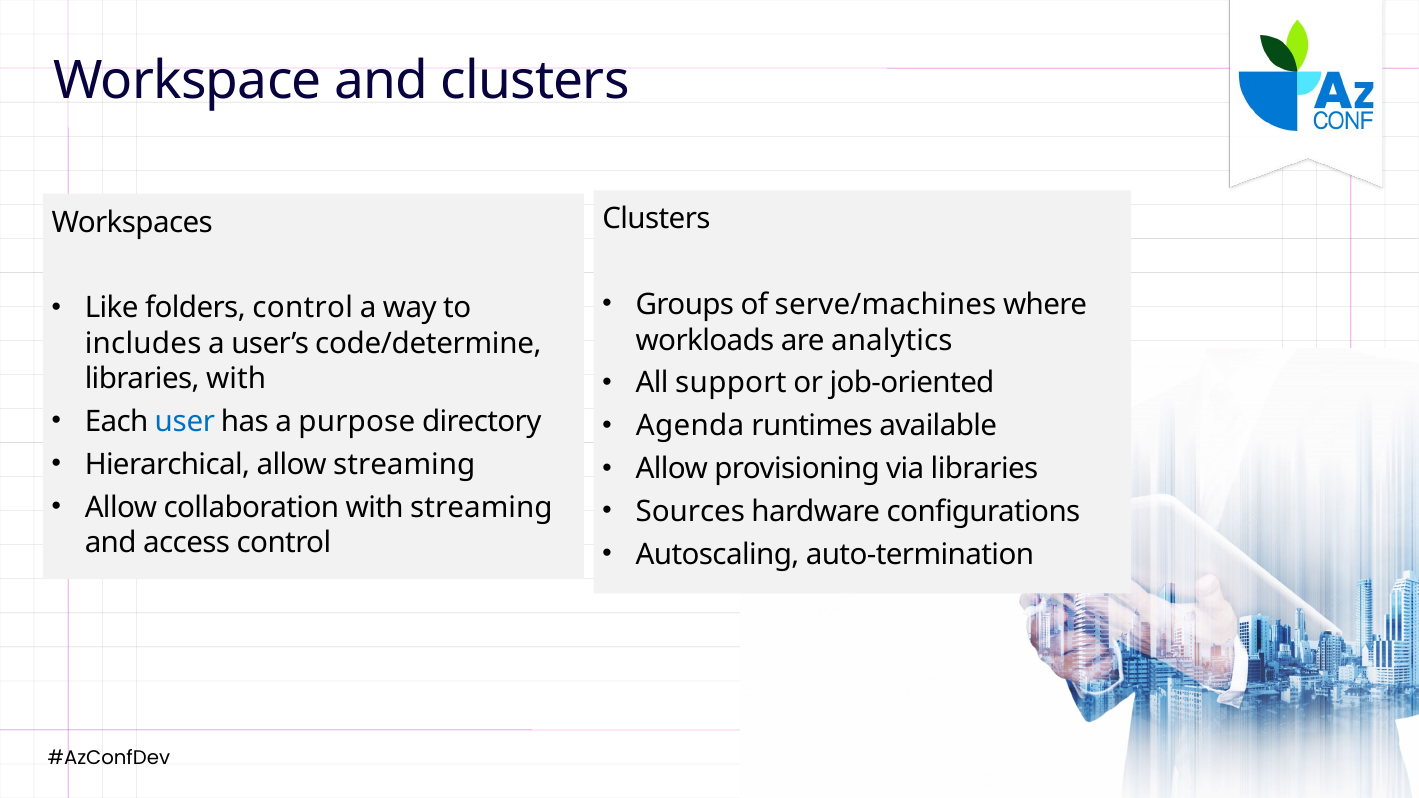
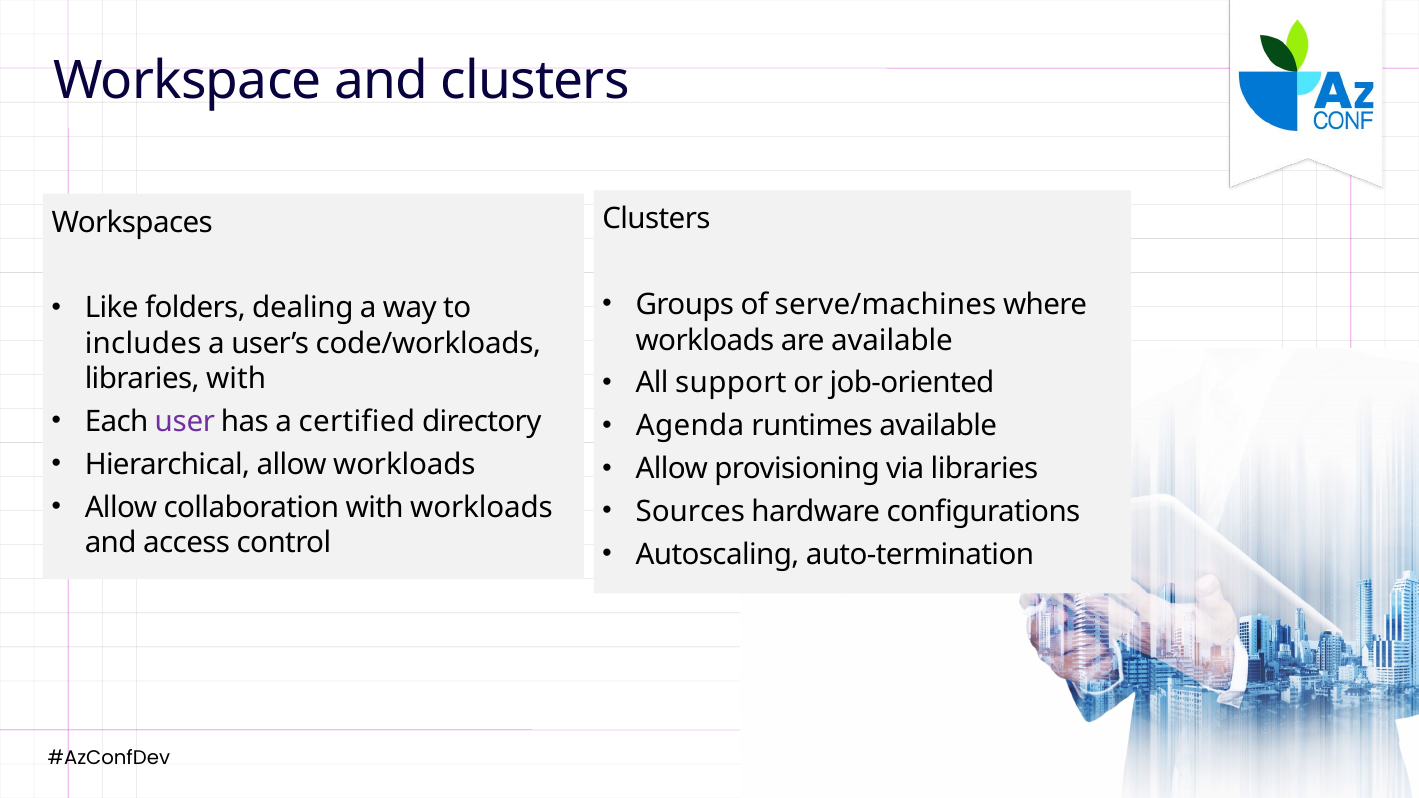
folders control: control -> dealing
are analytics: analytics -> available
code/determine: code/determine -> code/workloads
user colour: blue -> purple
purpose: purpose -> certified
allow streaming: streaming -> workloads
with streaming: streaming -> workloads
